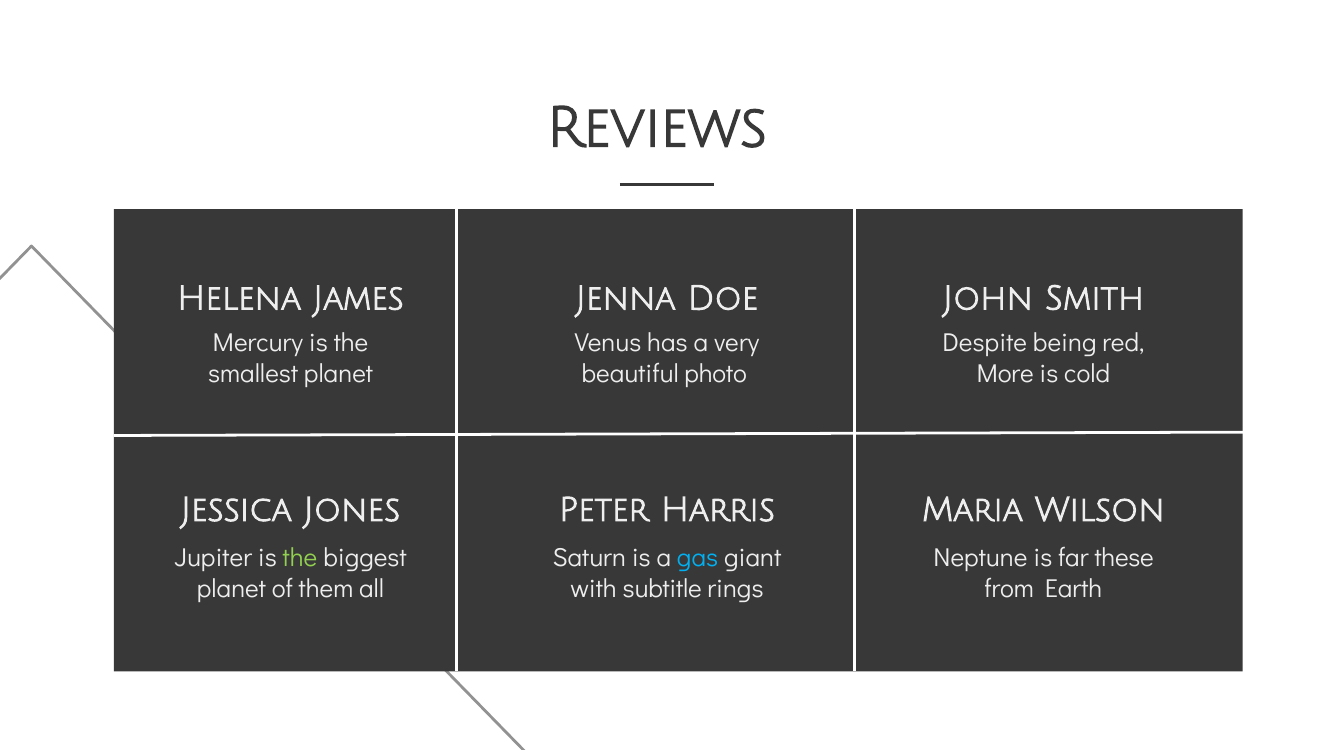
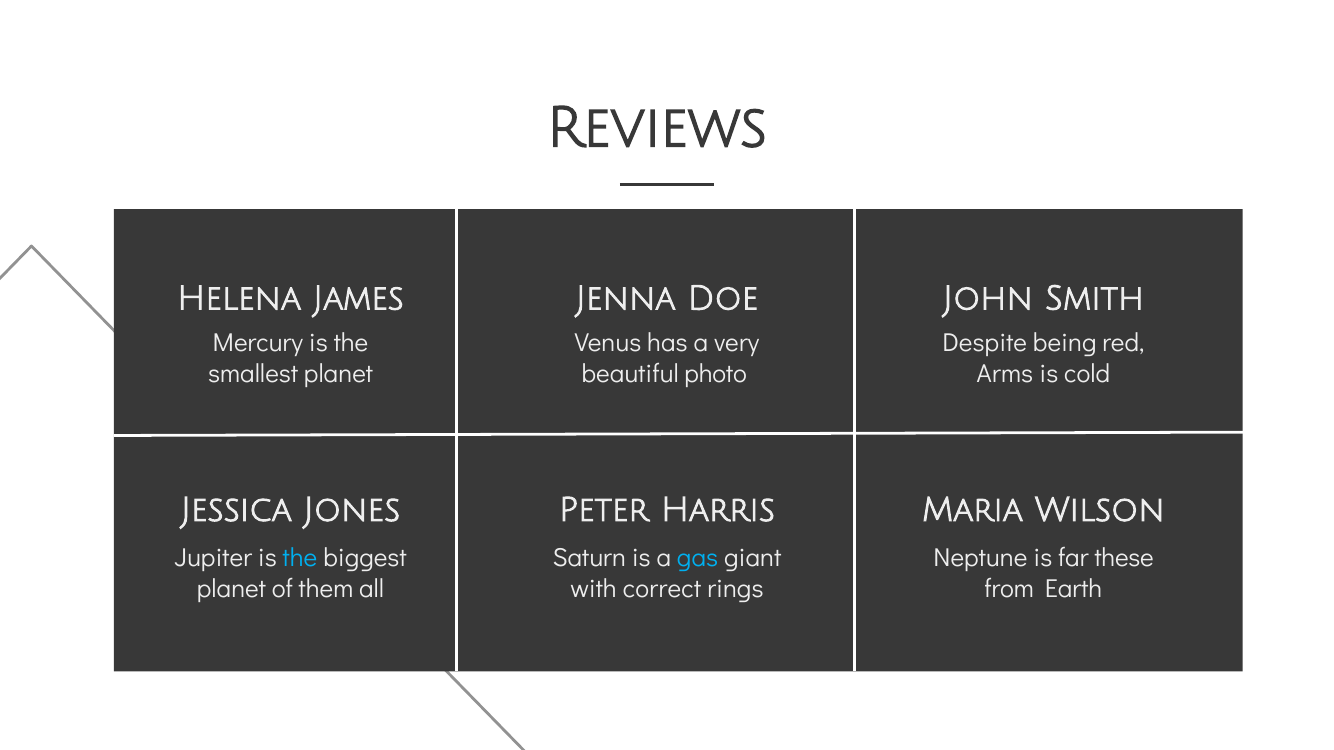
More: More -> Arms
the at (300, 558) colour: light green -> light blue
subtitle: subtitle -> correct
